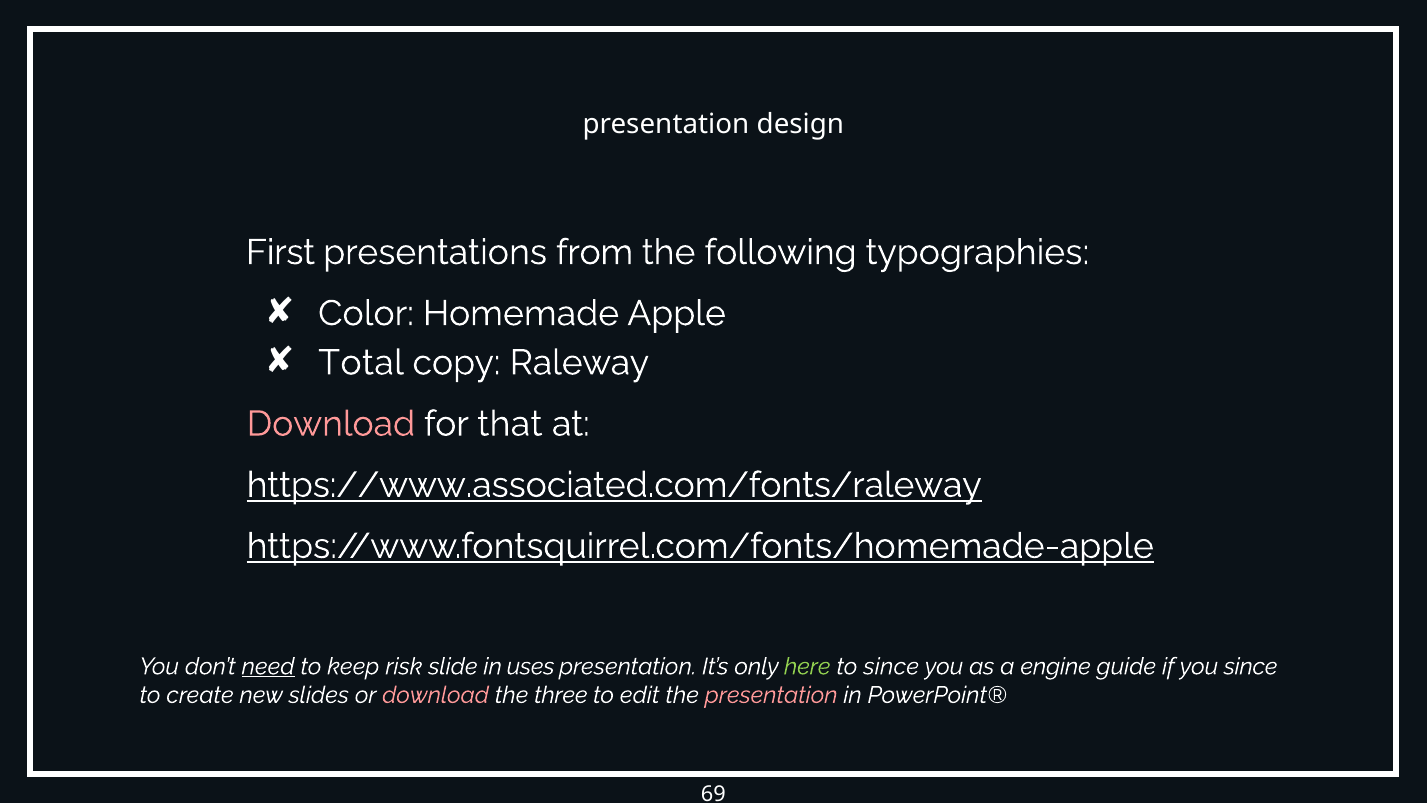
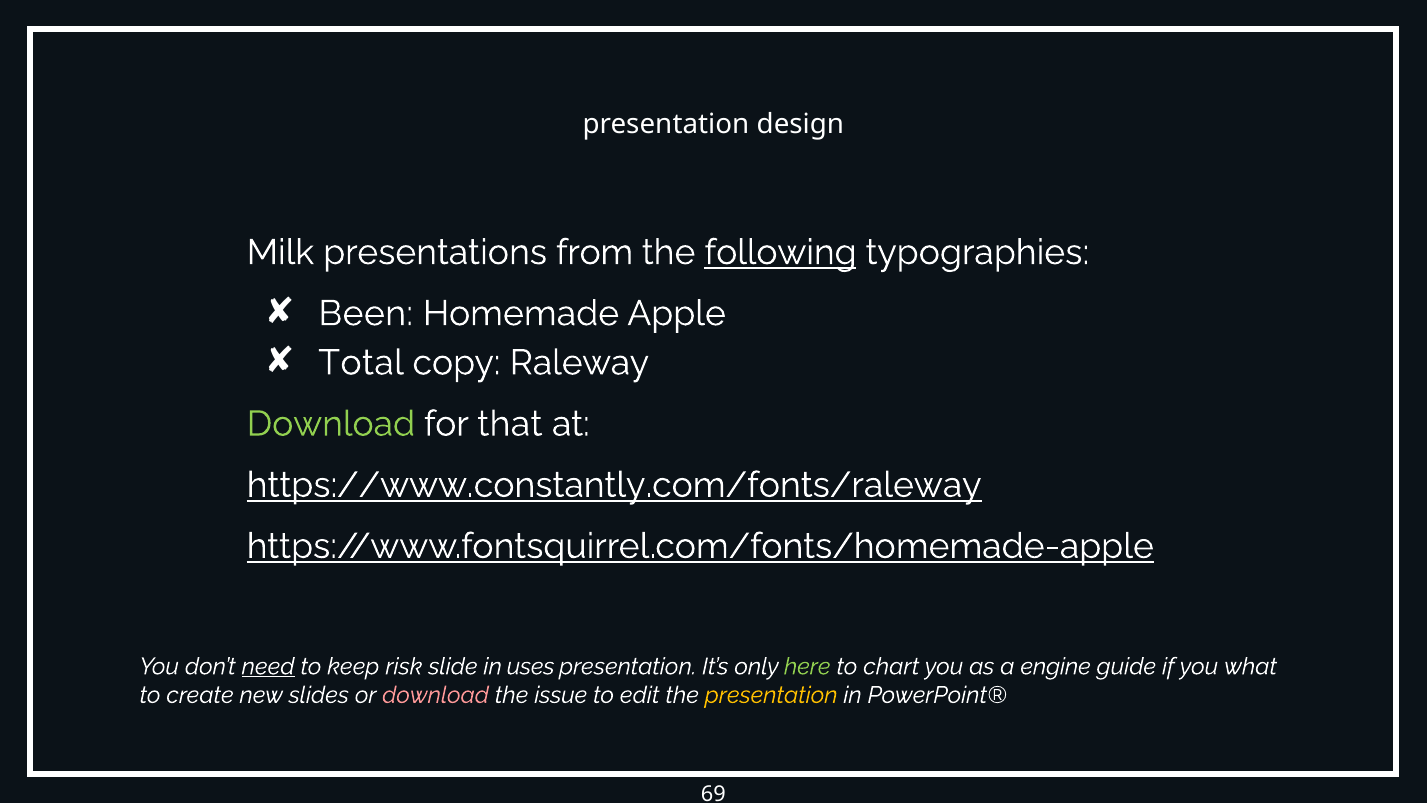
First: First -> Milk
following underline: none -> present
Color: Color -> Been
Download at (331, 424) colour: pink -> light green
https://www.associated.com/fonts/raleway: https://www.associated.com/fonts/raleway -> https://www.constantly.com/fonts/raleway
to since: since -> chart
you since: since -> what
three: three -> issue
presentation at (771, 695) colour: pink -> yellow
